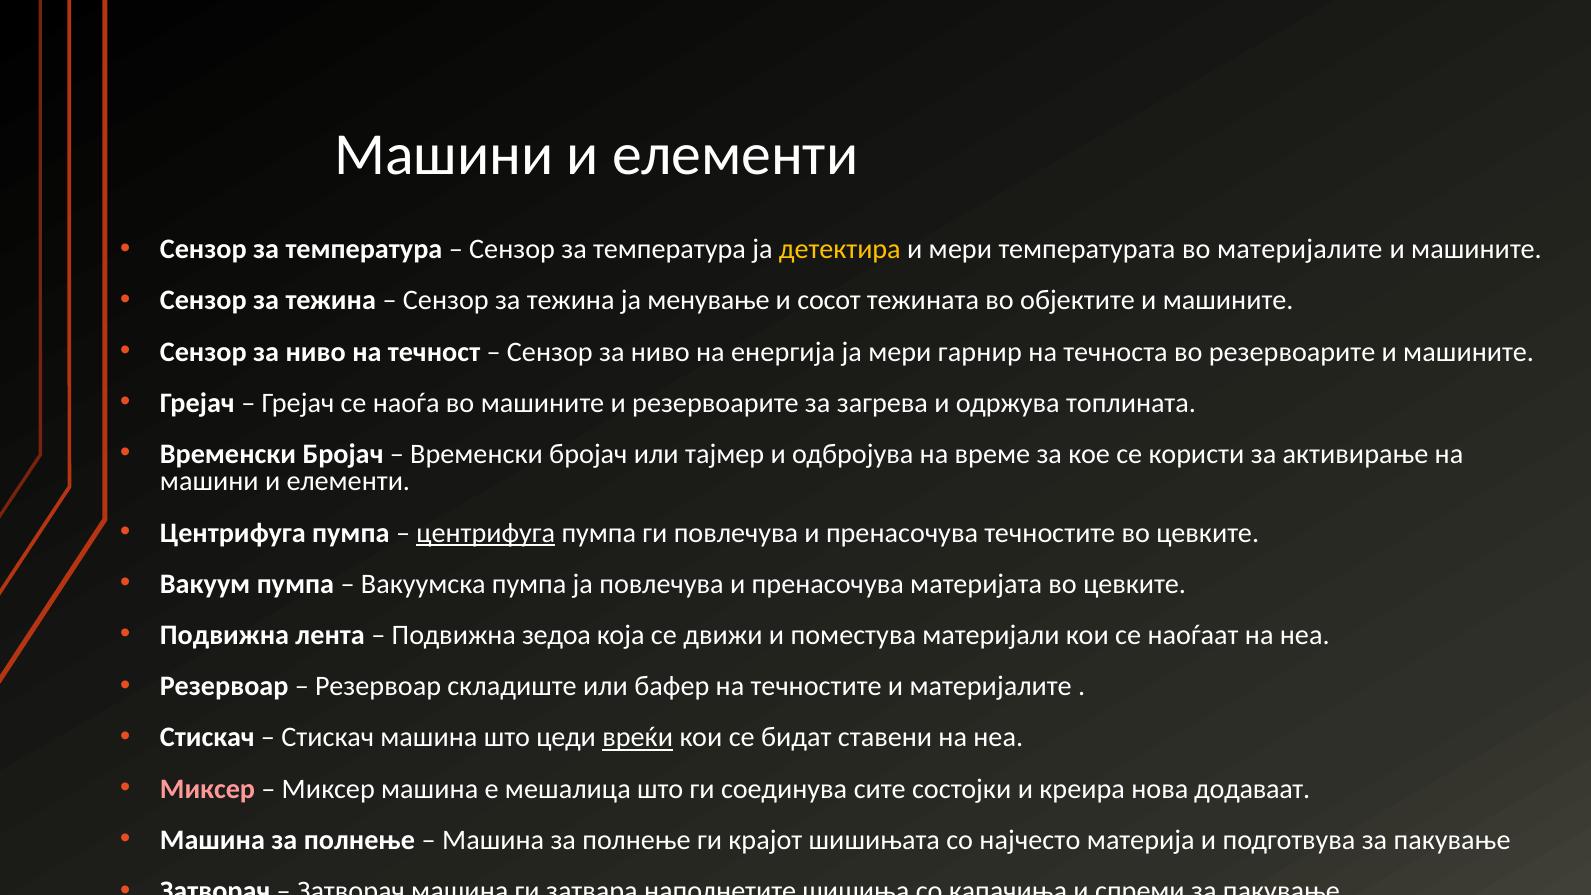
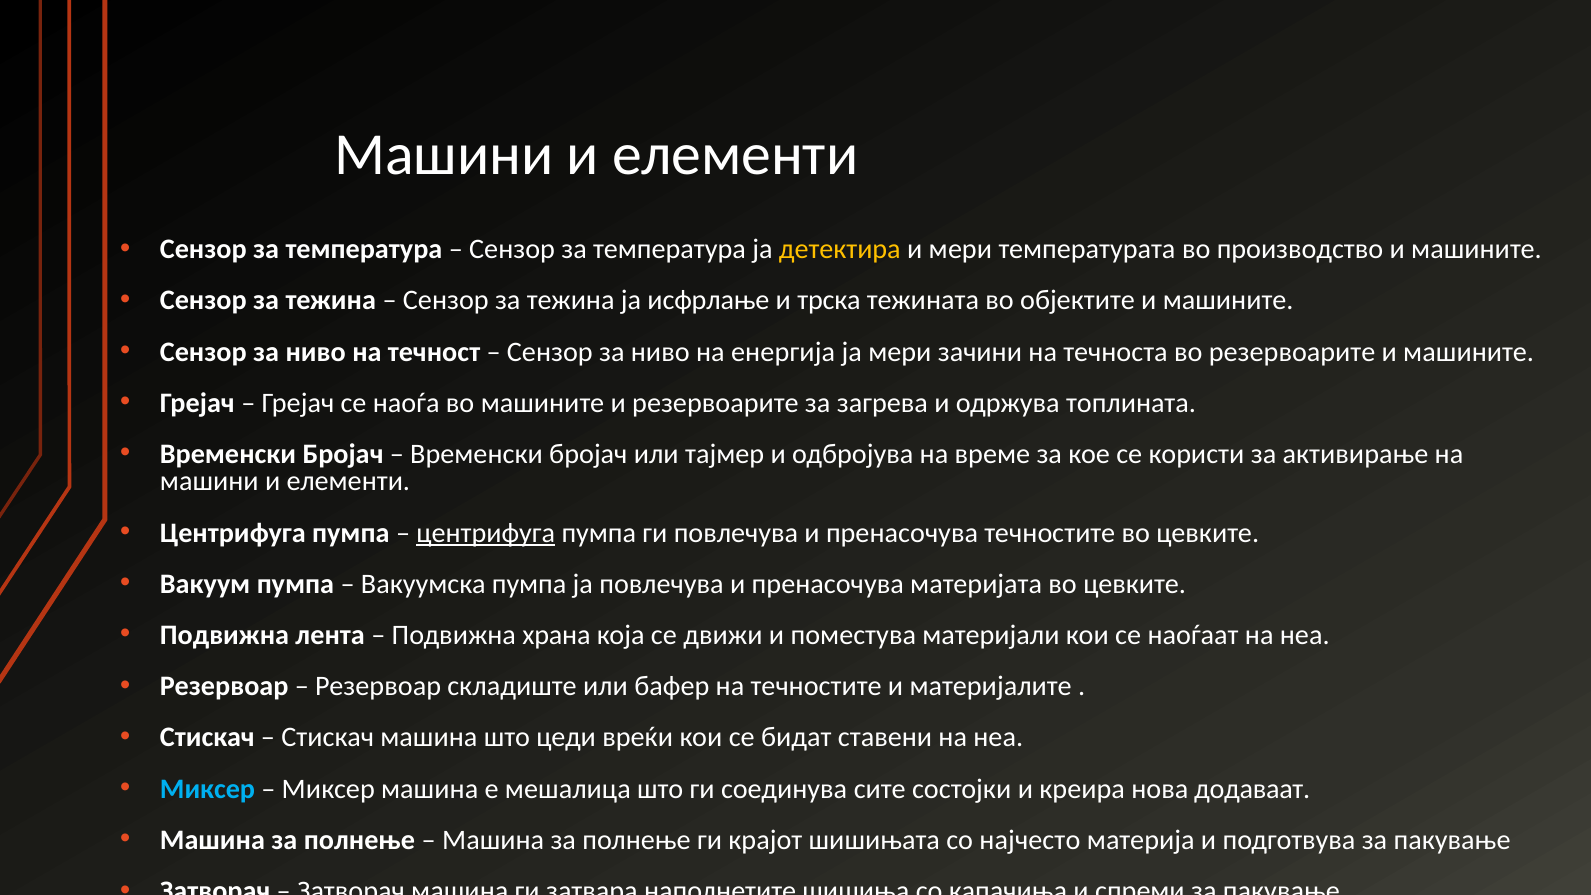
во материјалите: материјалите -> производство
менување: менување -> исфрлање
сосот: сосот -> трска
гарнир: гарнир -> зачини
зедоа: зедоа -> храна
вреќи underline: present -> none
Миксер at (207, 789) colour: pink -> light blue
